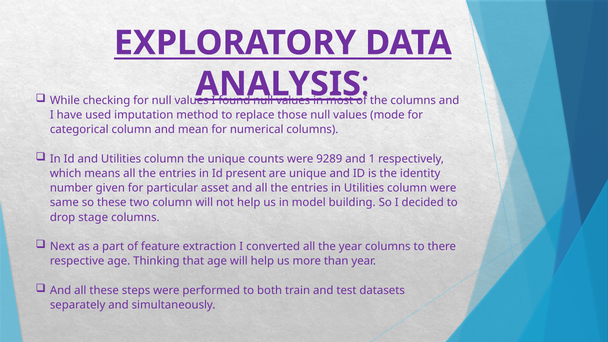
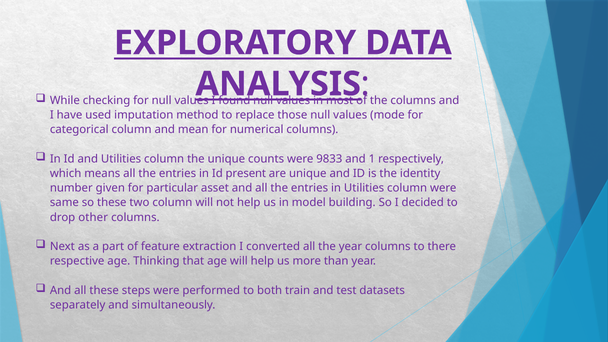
9289: 9289 -> 9833
stage: stage -> other
